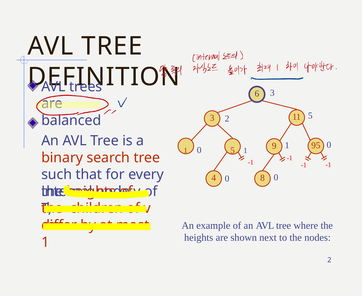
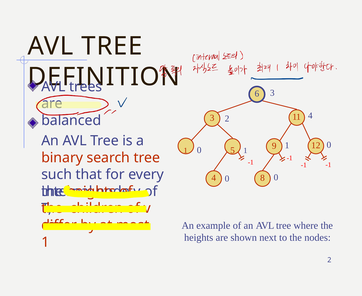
2 5: 5 -> 4
95: 95 -> 12
